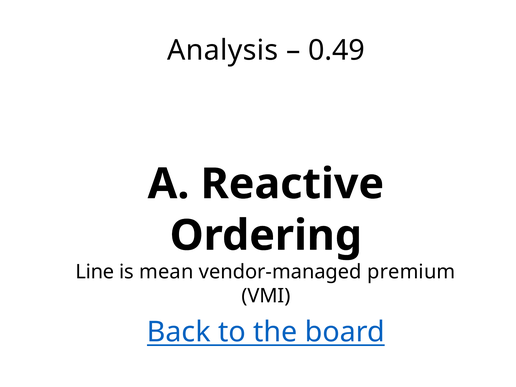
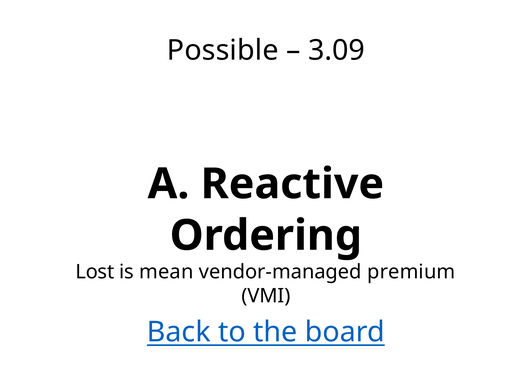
Analysis: Analysis -> Possible
0.49: 0.49 -> 3.09
Line: Line -> Lost
